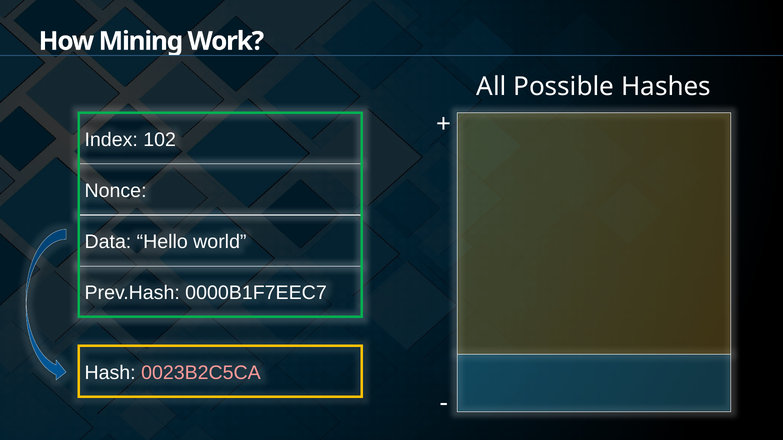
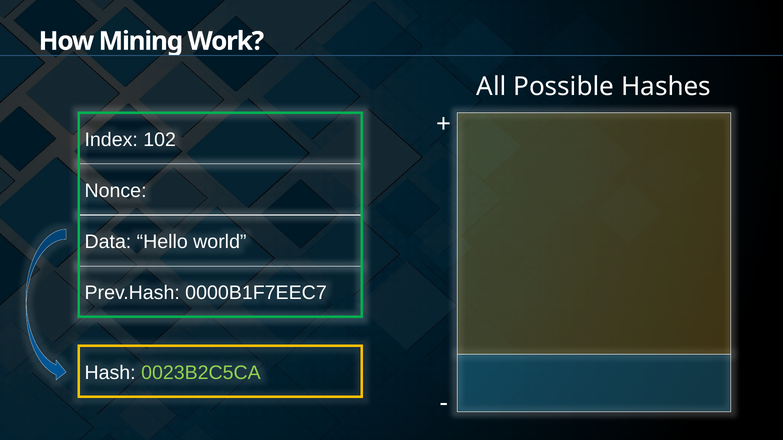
0023B2C5CA colour: pink -> light green
